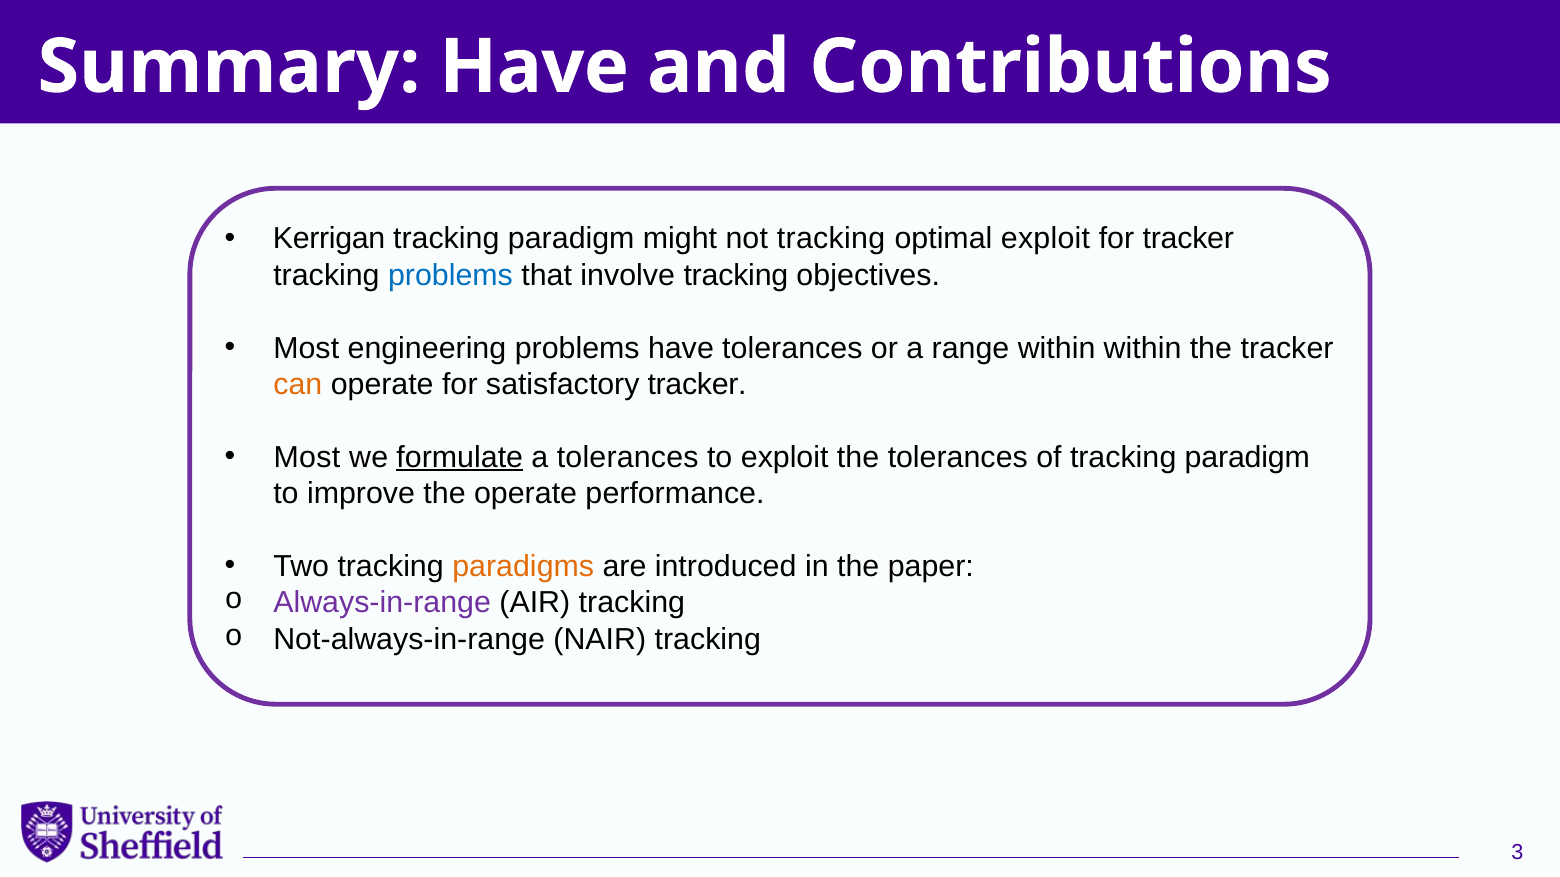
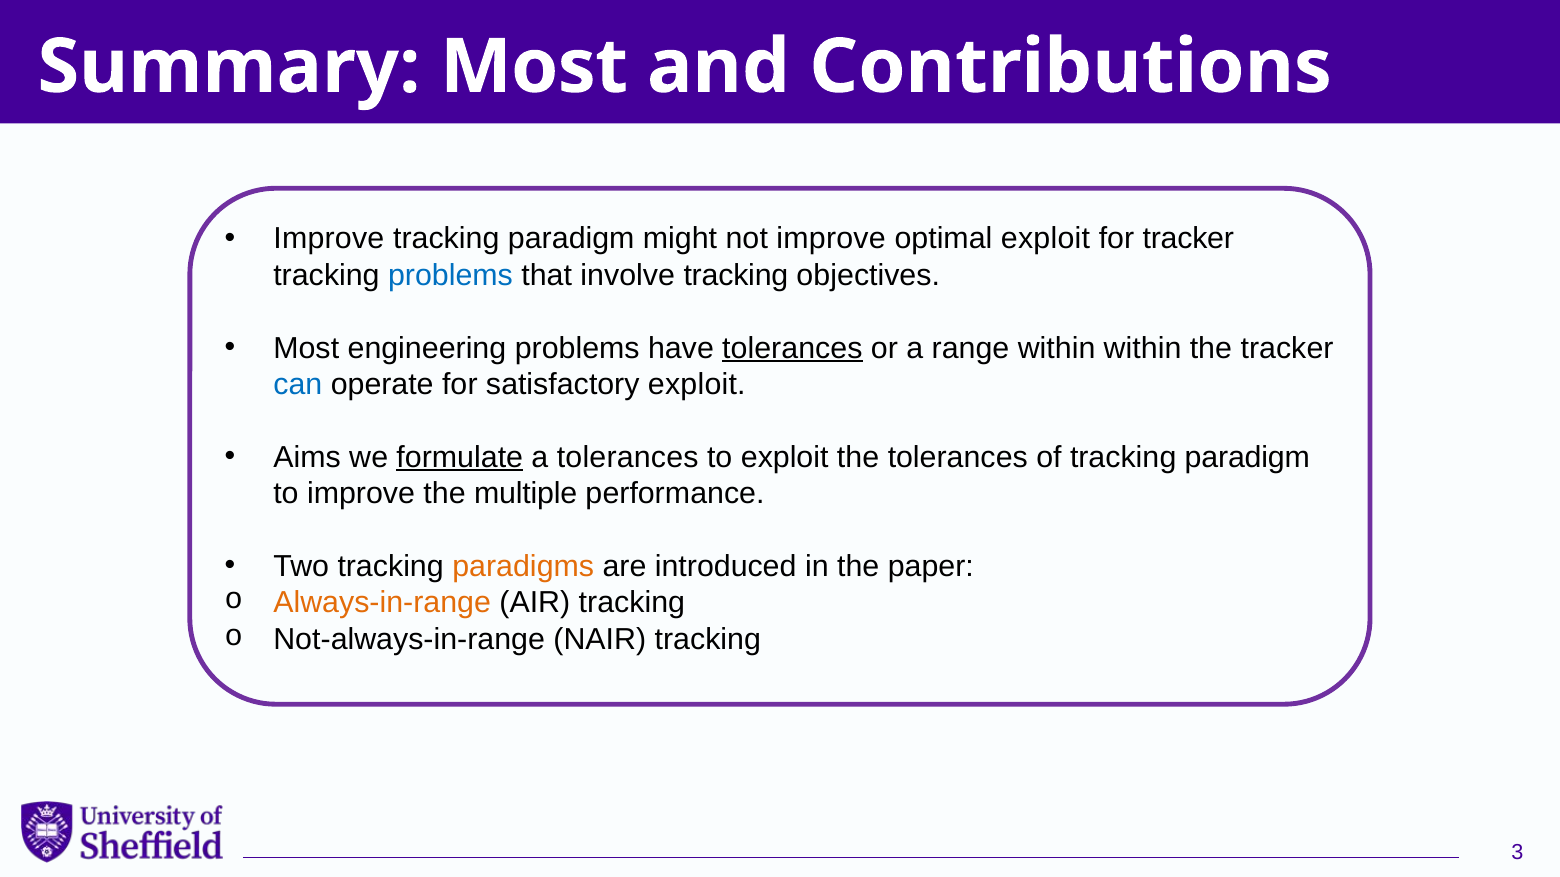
Summary Have: Have -> Most
Kerrigan at (329, 239): Kerrigan -> Improve
not tracking: tracking -> improve
tolerances at (792, 348) underline: none -> present
can colour: orange -> blue
satisfactory tracker: tracker -> exploit
Most at (307, 458): Most -> Aims
the operate: operate -> multiple
Always-in-range colour: purple -> orange
